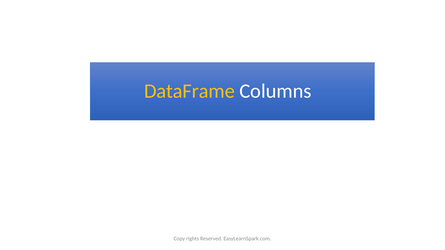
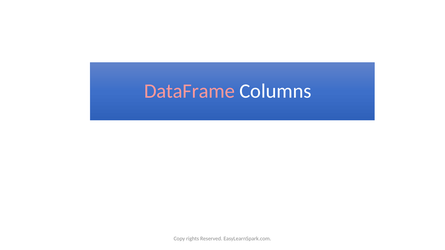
DataFrame colour: yellow -> pink
